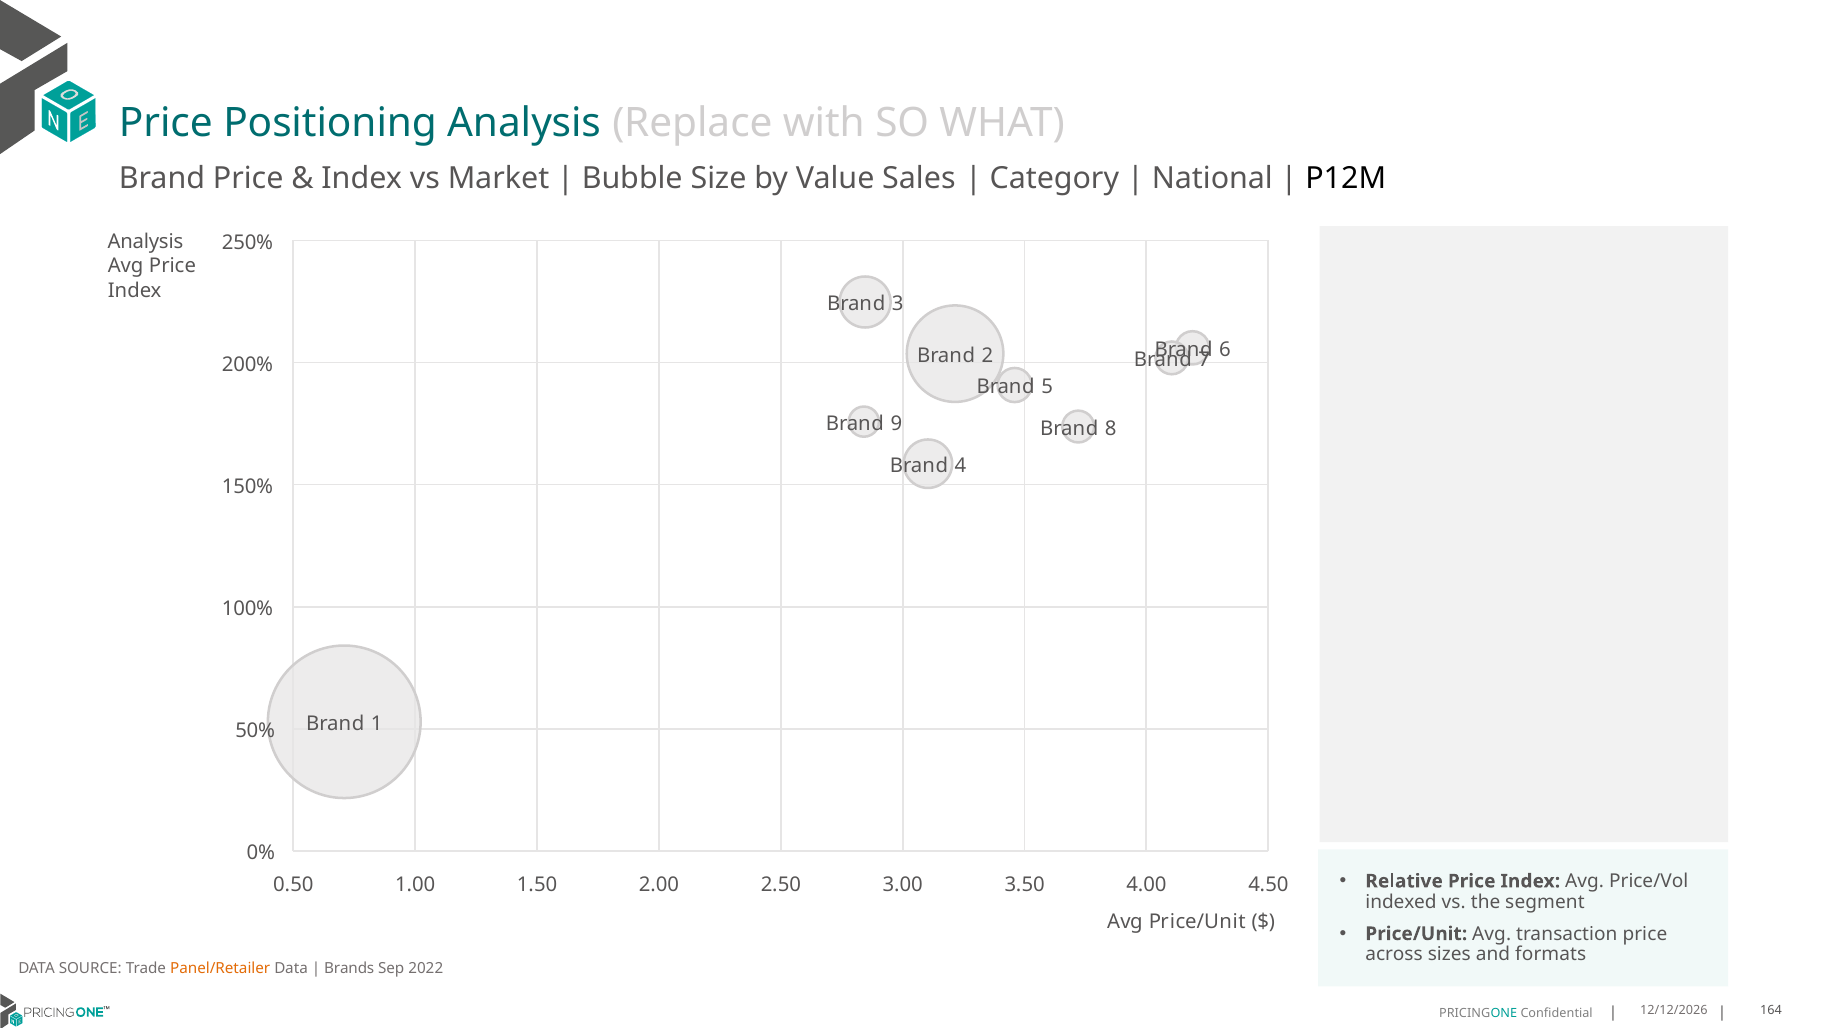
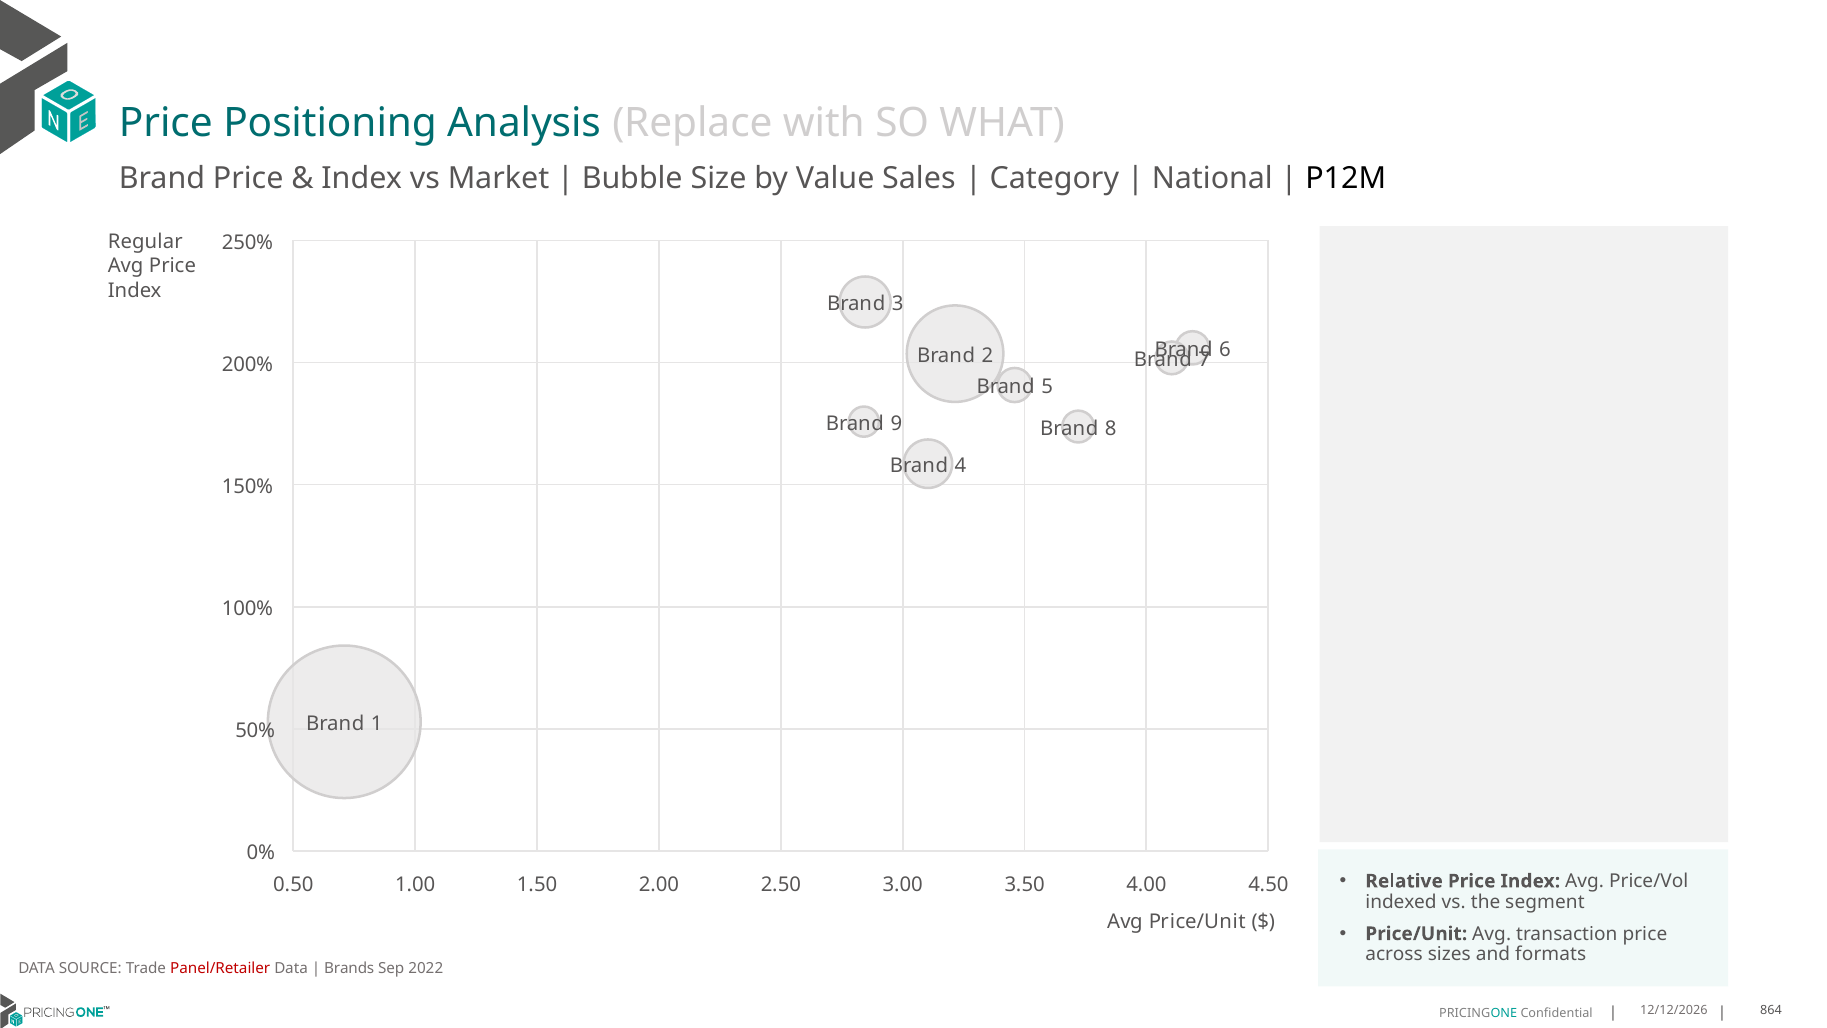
Analysis at (145, 242): Analysis -> Regular
Panel/Retailer colour: orange -> red
164: 164 -> 864
